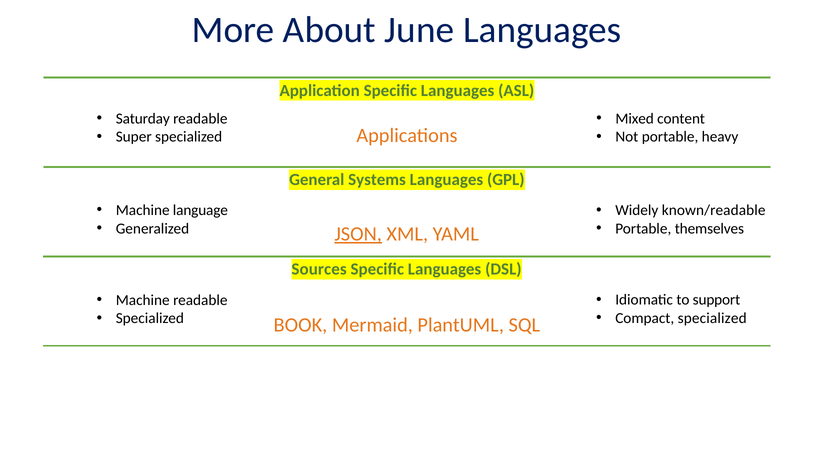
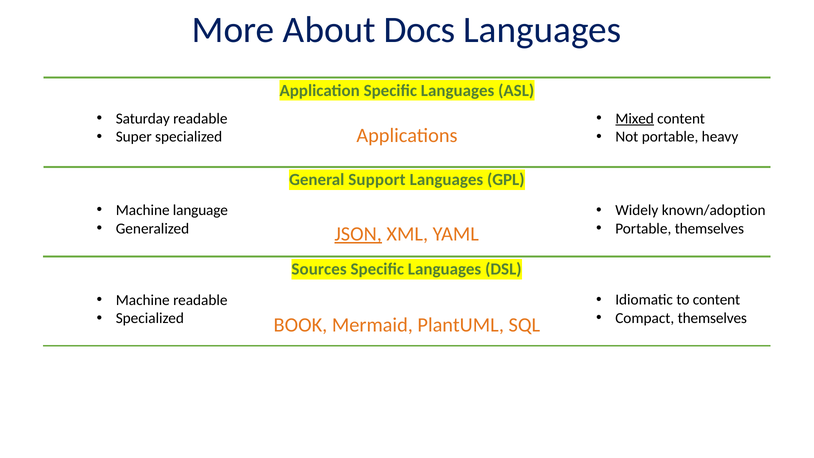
June: June -> Docs
Mixed underline: none -> present
Systems: Systems -> Support
known/readable: known/readable -> known/adoption
to support: support -> content
Compact specialized: specialized -> themselves
